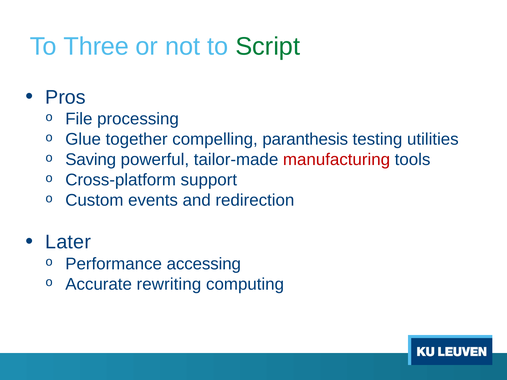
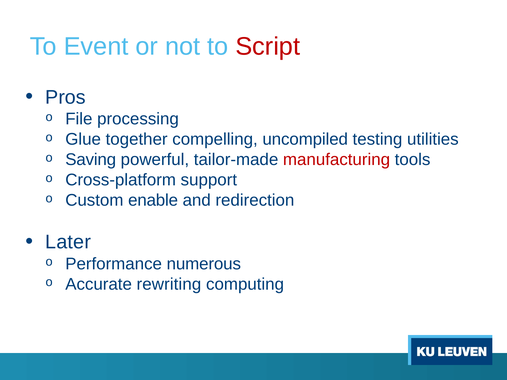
Three: Three -> Event
Script colour: green -> red
paranthesis: paranthesis -> uncompiled
events: events -> enable
accessing: accessing -> numerous
